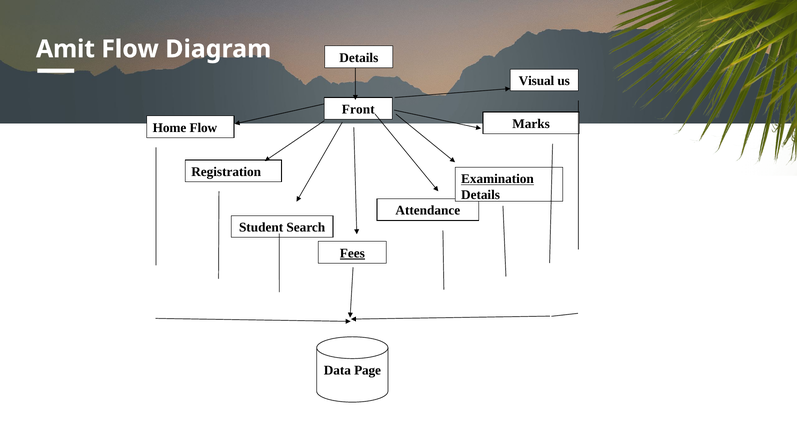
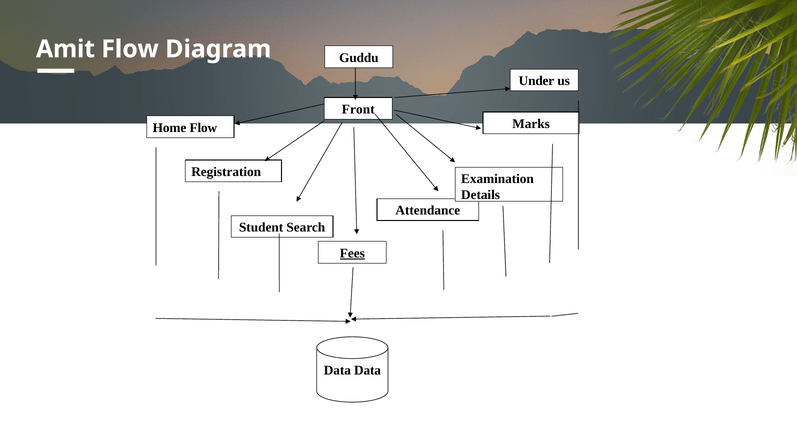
Diagram Details: Details -> Guddu
Visual: Visual -> Under
Examination underline: present -> none
Data Page: Page -> Data
